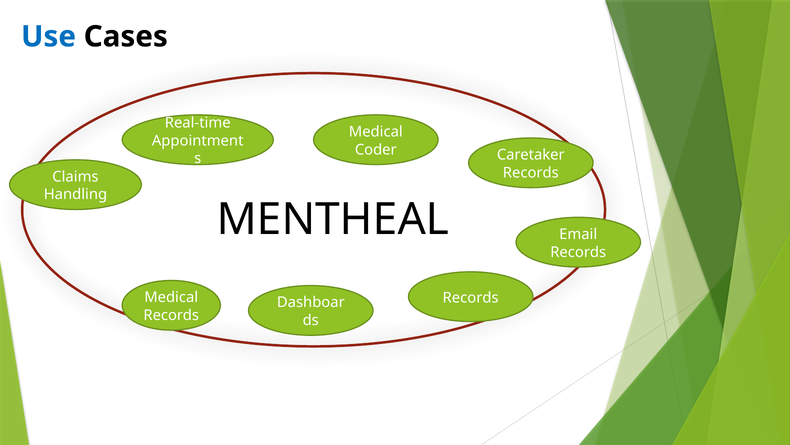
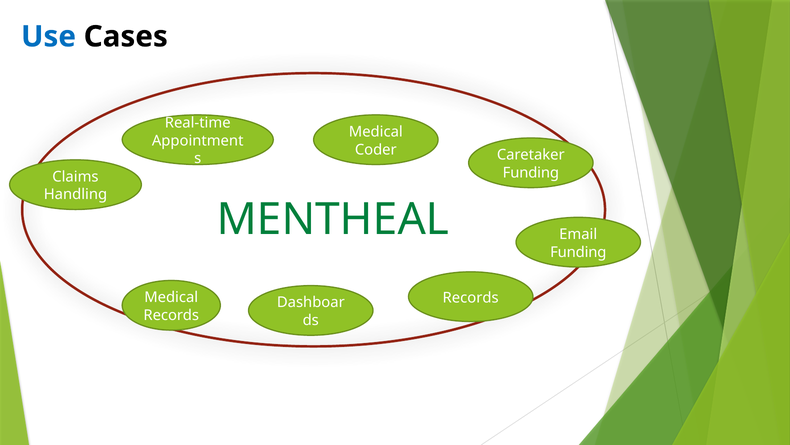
Records at (531, 172): Records -> Funding
MENTHEAL colour: black -> green
Records at (578, 252): Records -> Funding
